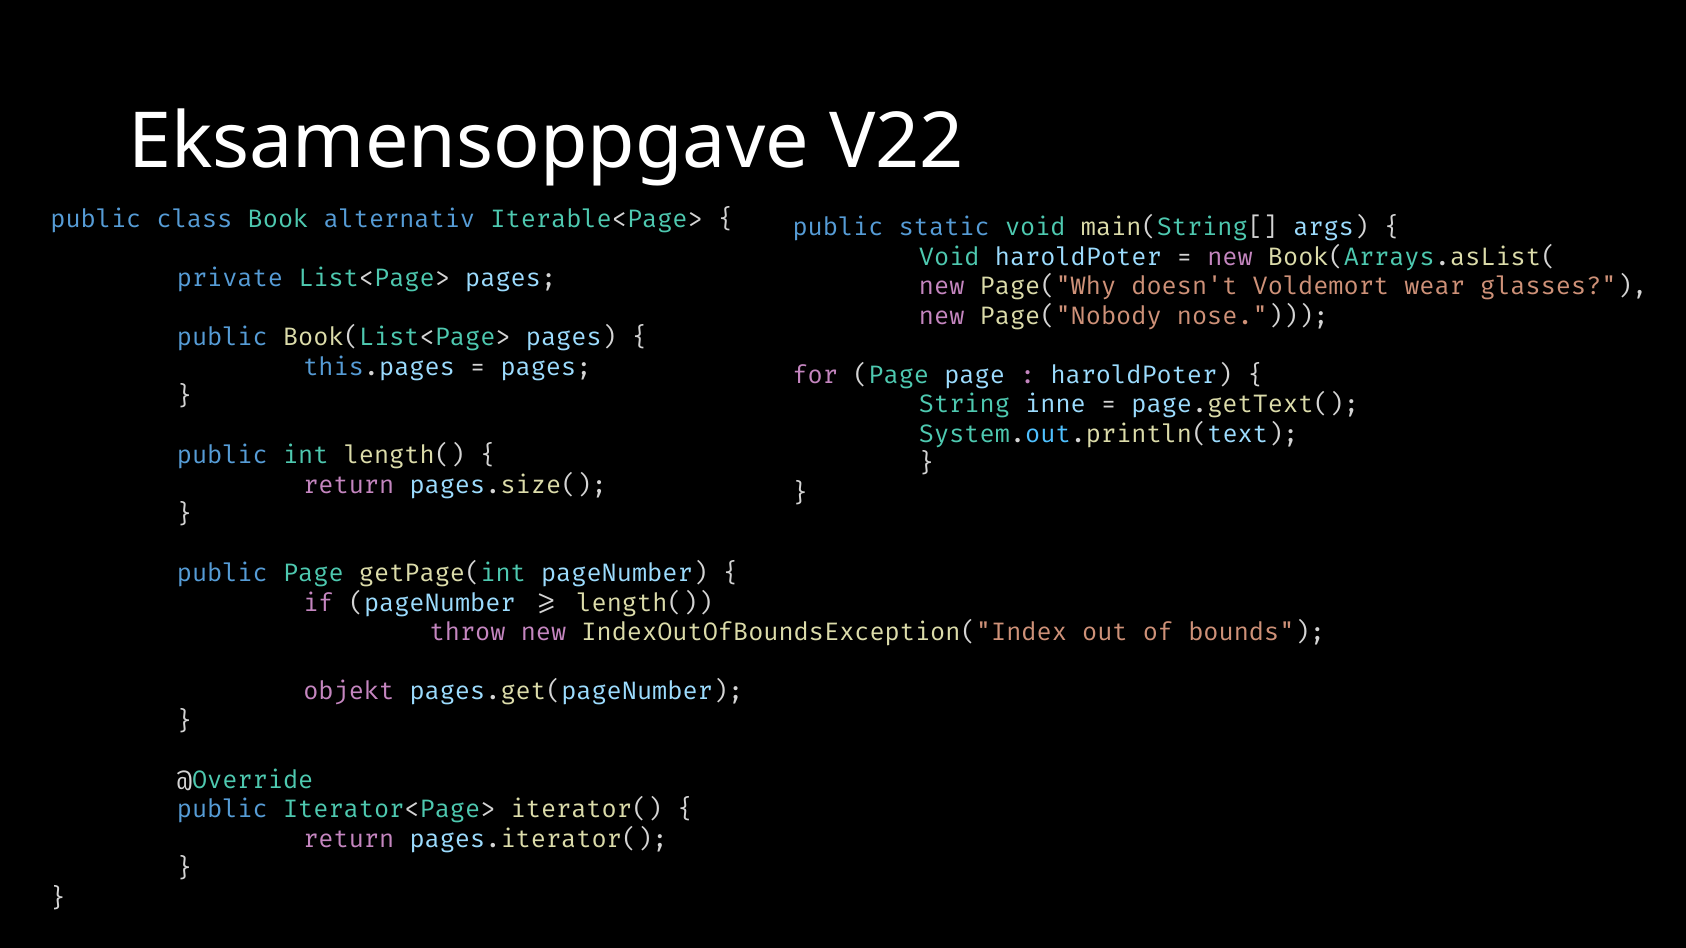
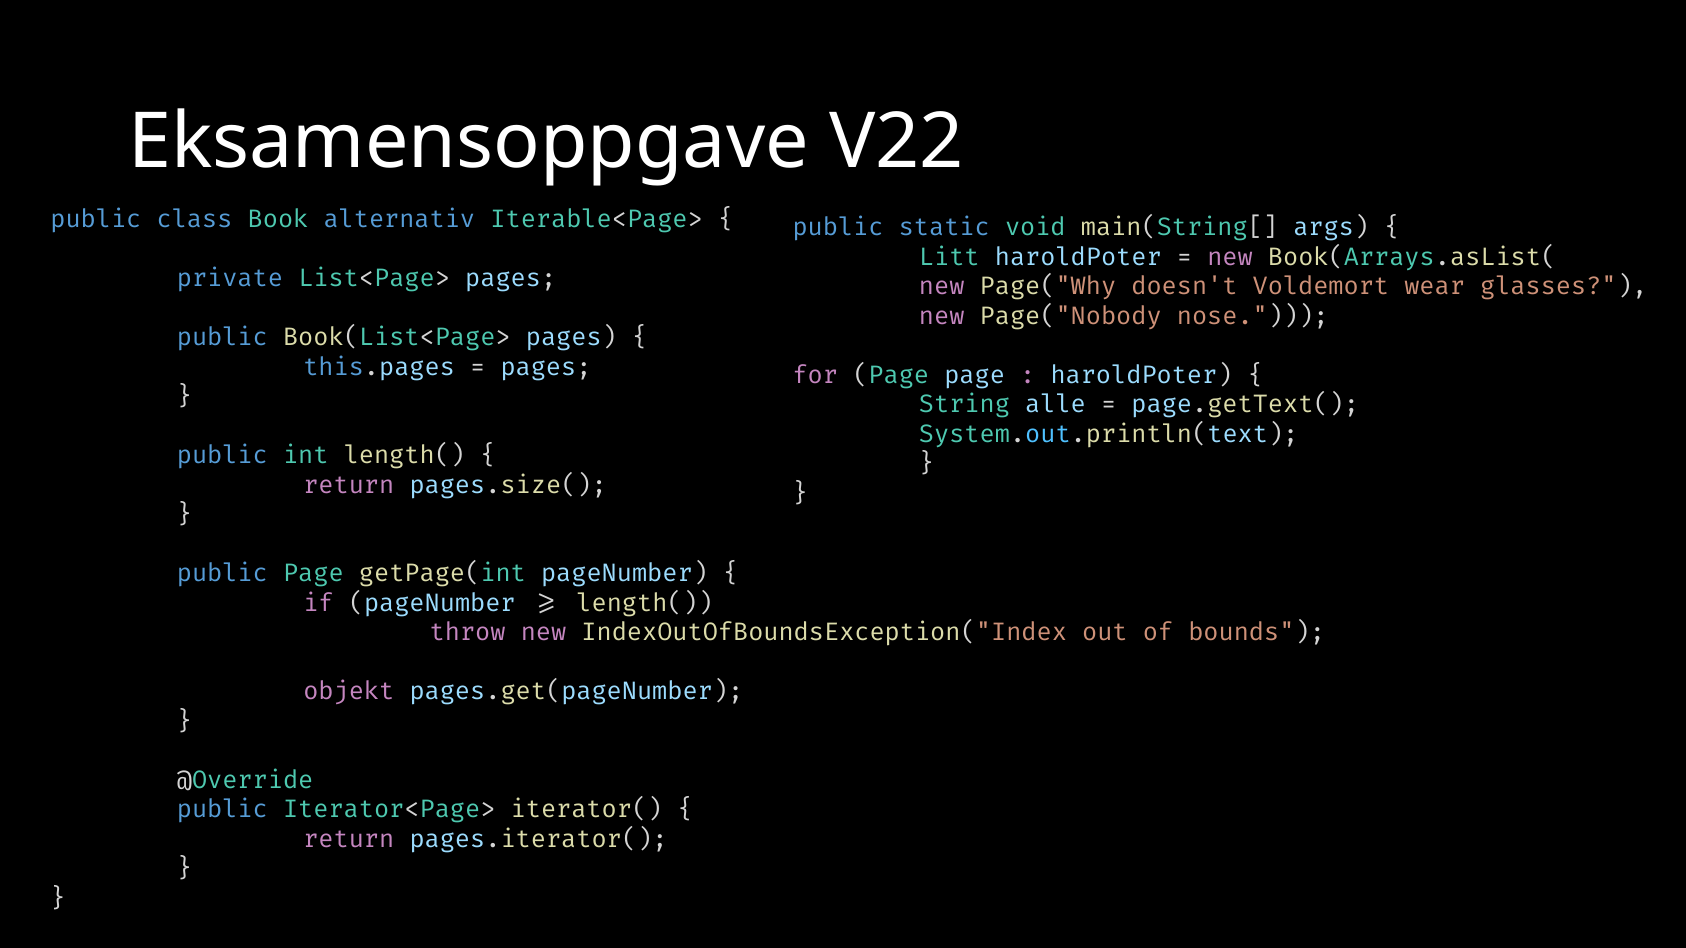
Void at (949, 257): Void -> Litt
inne: inne -> alle
